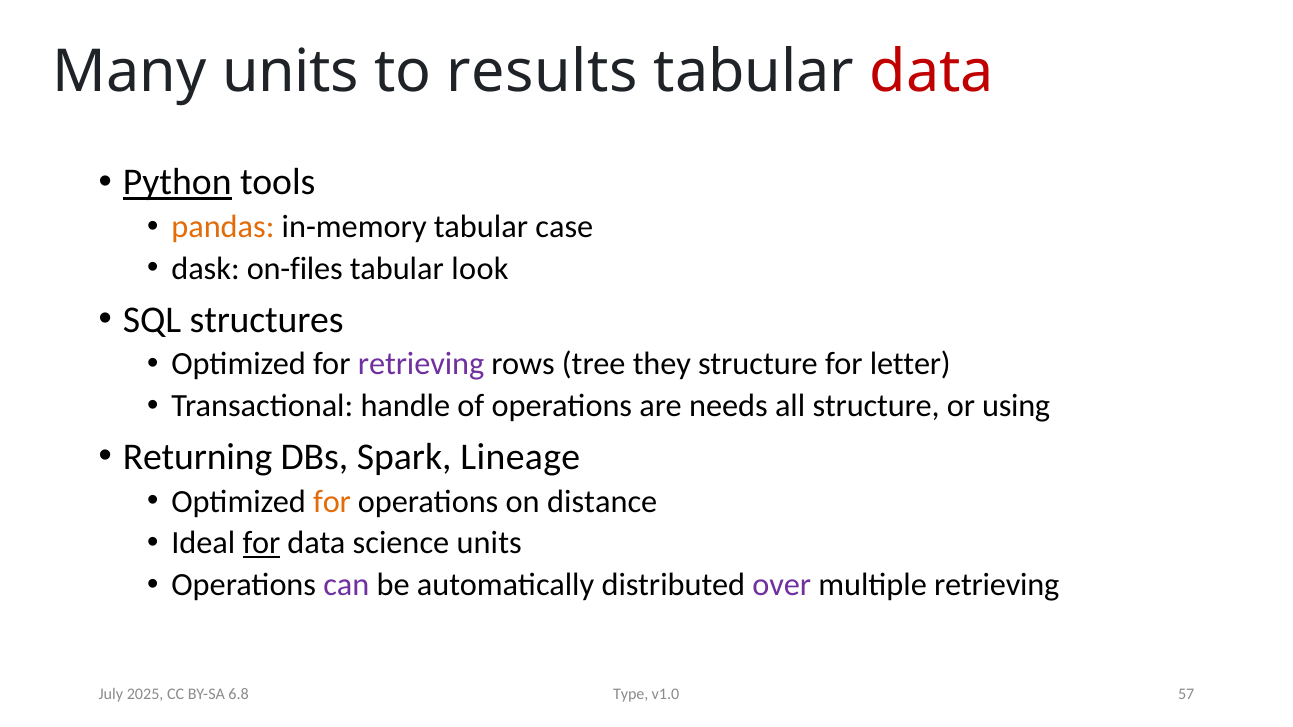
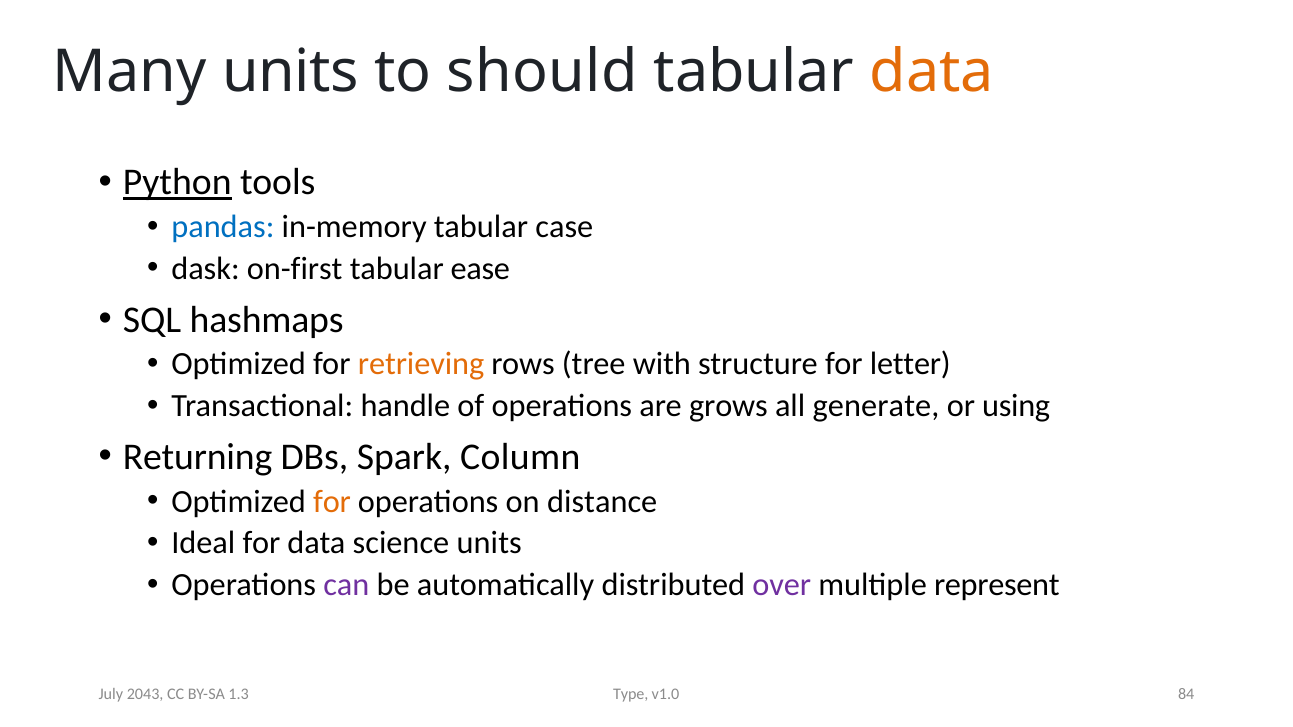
results: results -> should
data at (932, 72) colour: red -> orange
pandas colour: orange -> blue
on-files: on-files -> on-first
look: look -> ease
structures: structures -> hashmaps
retrieving at (421, 364) colour: purple -> orange
they: they -> with
needs: needs -> grows
all structure: structure -> generate
Lineage: Lineage -> Column
for at (261, 543) underline: present -> none
multiple retrieving: retrieving -> represent
57: 57 -> 84
2025: 2025 -> 2043
6.8: 6.8 -> 1.3
